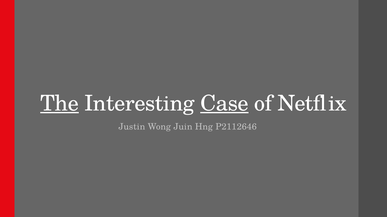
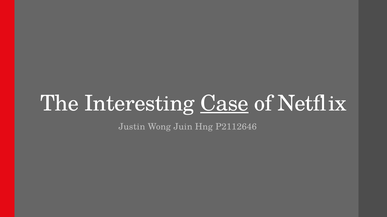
The underline: present -> none
